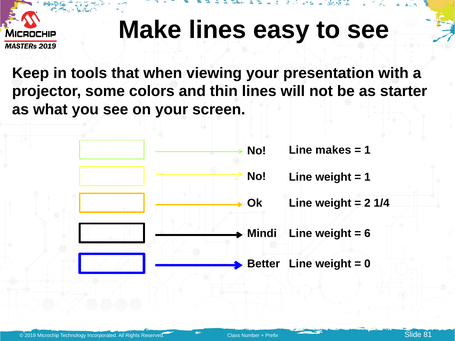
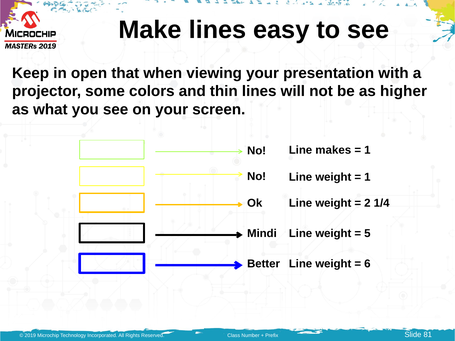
tools: tools -> open
starter: starter -> higher
6: 6 -> 5
0: 0 -> 6
